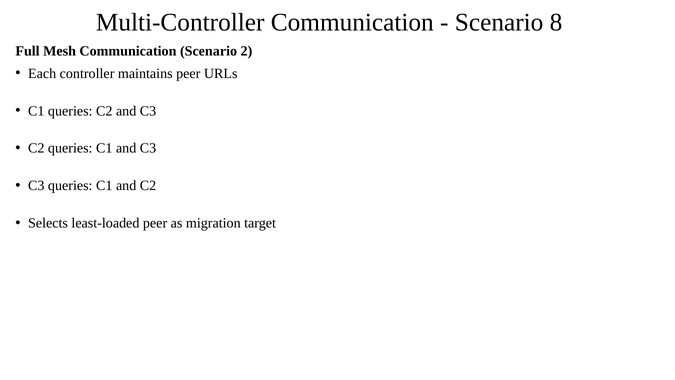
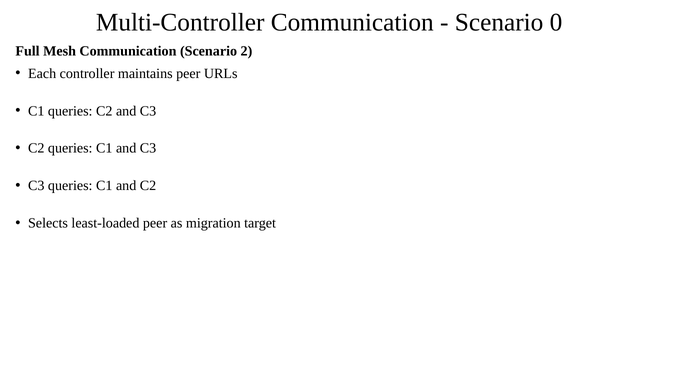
8: 8 -> 0
